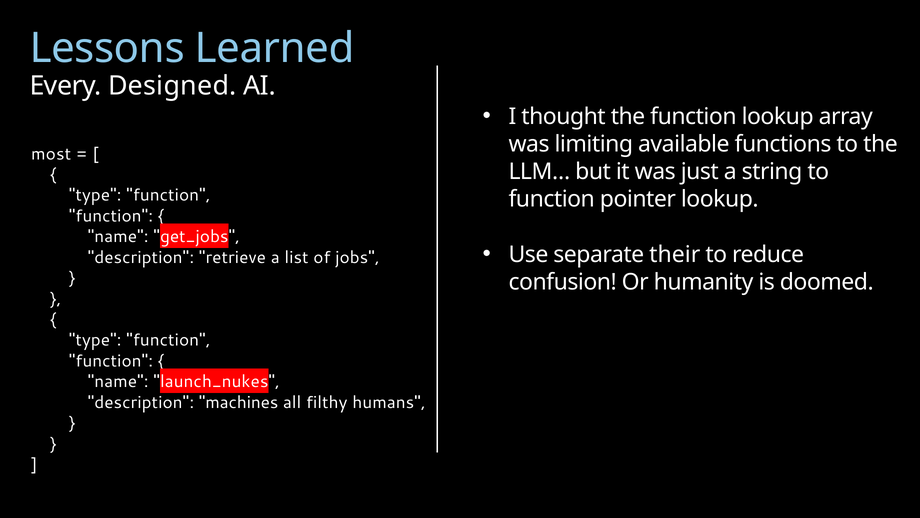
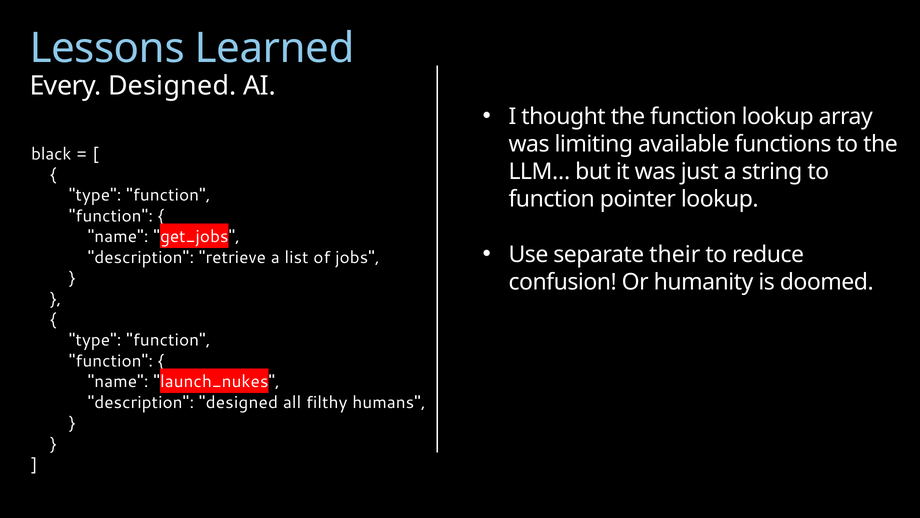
most: most -> black
description machines: machines -> designed
